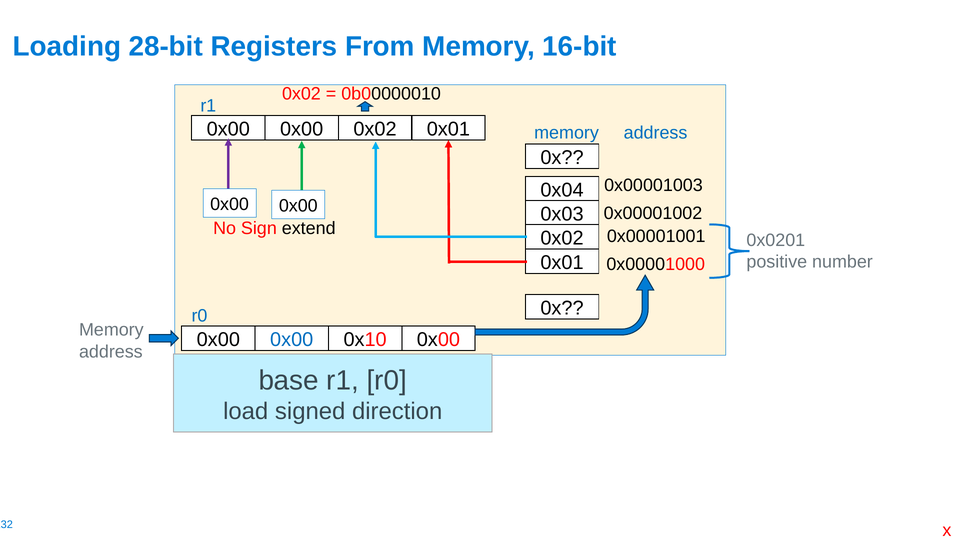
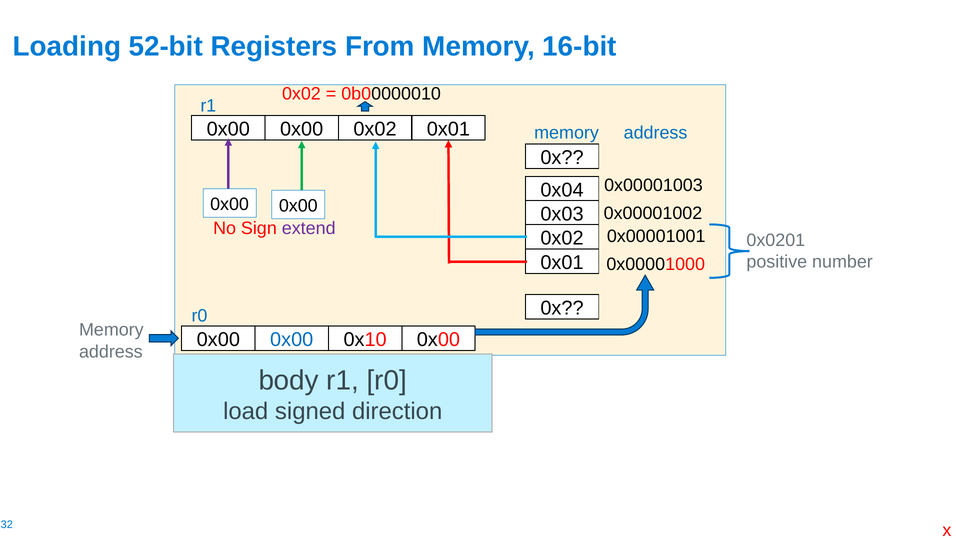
28-bit: 28-bit -> 52-bit
extend colour: black -> purple
base: base -> body
